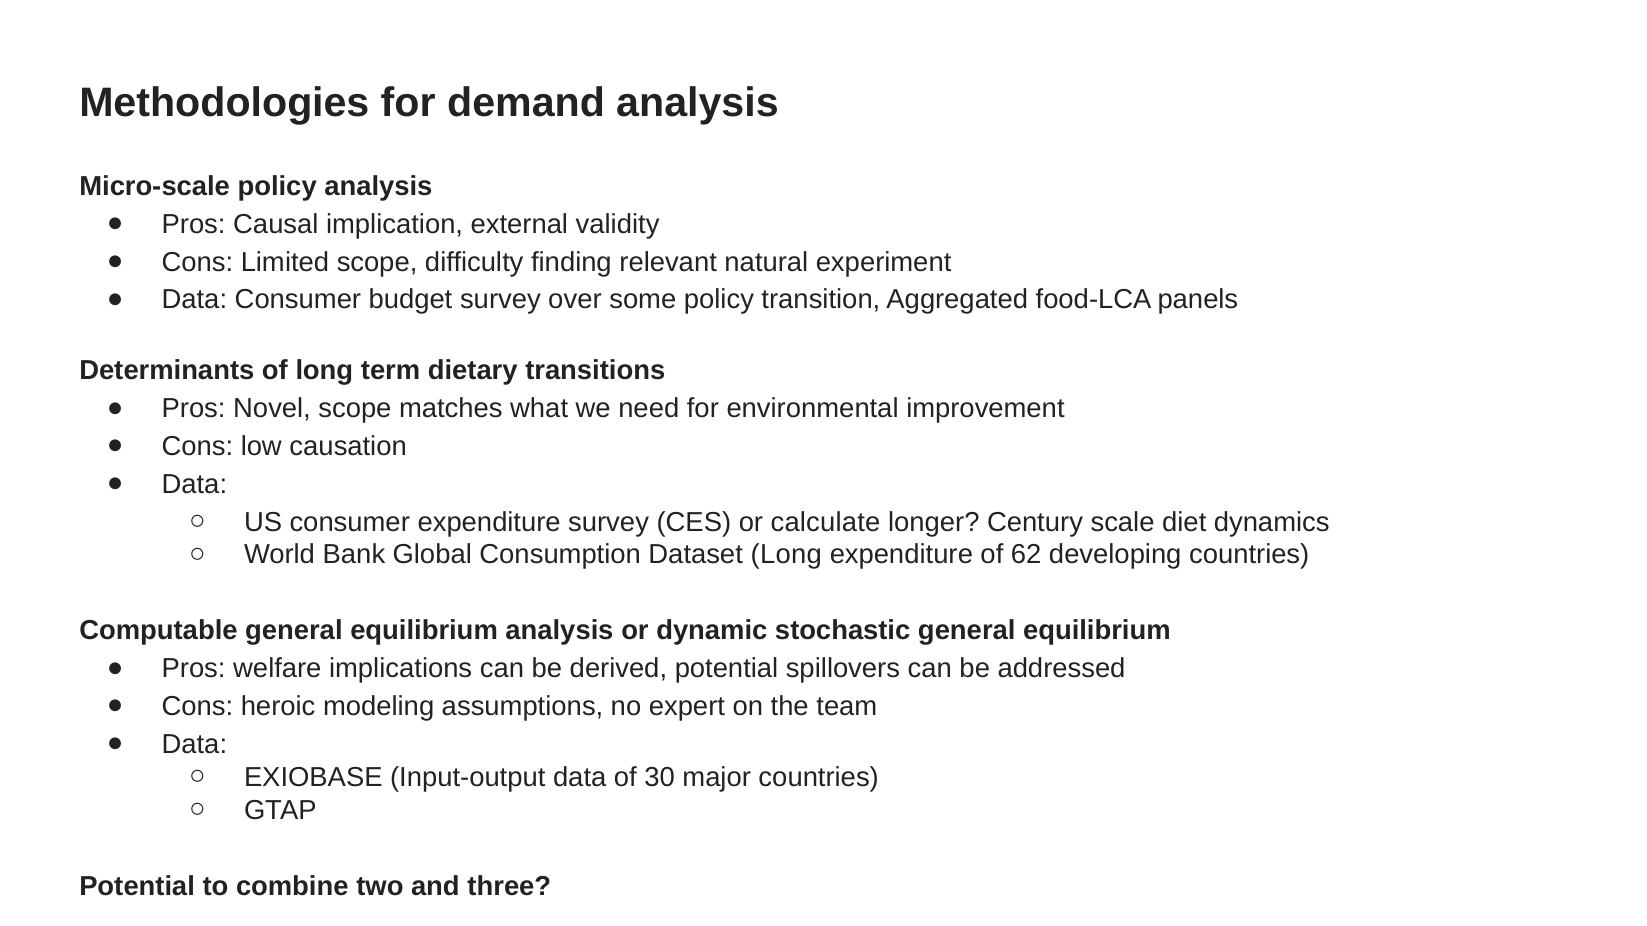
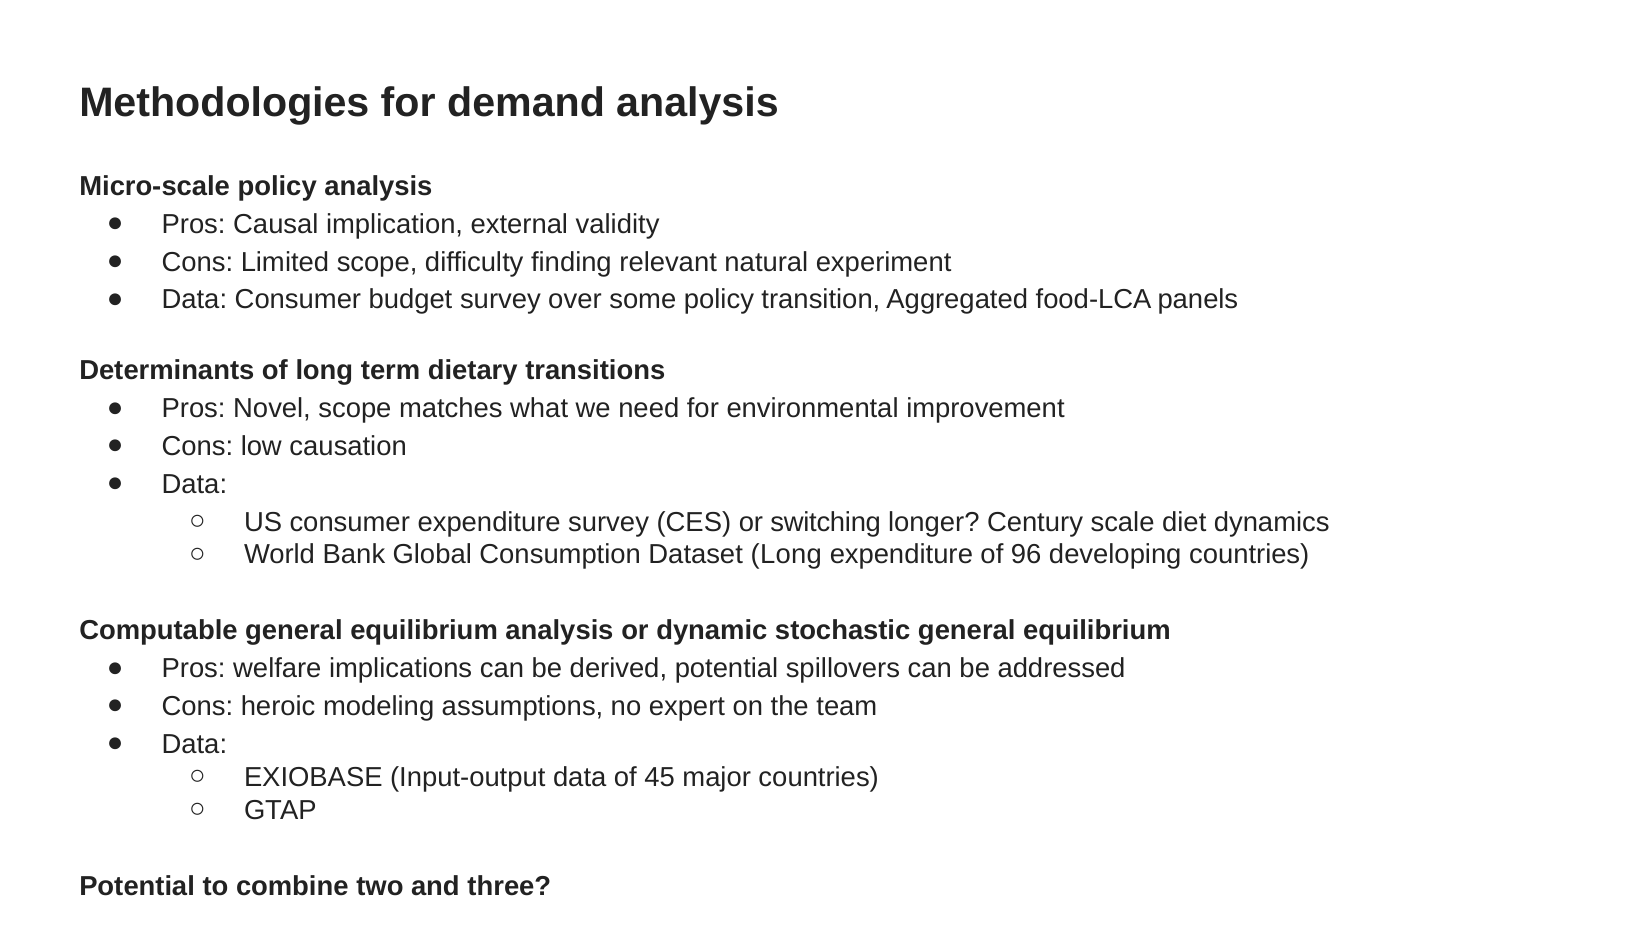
calculate: calculate -> switching
62: 62 -> 96
30: 30 -> 45
